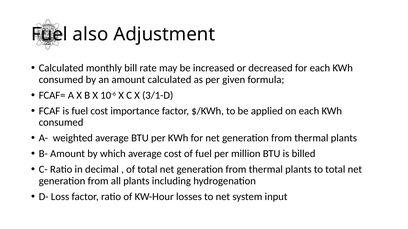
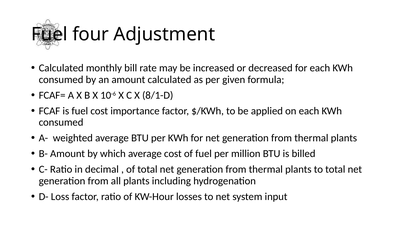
also: also -> four
3/1-D: 3/1-D -> 8/1-D
